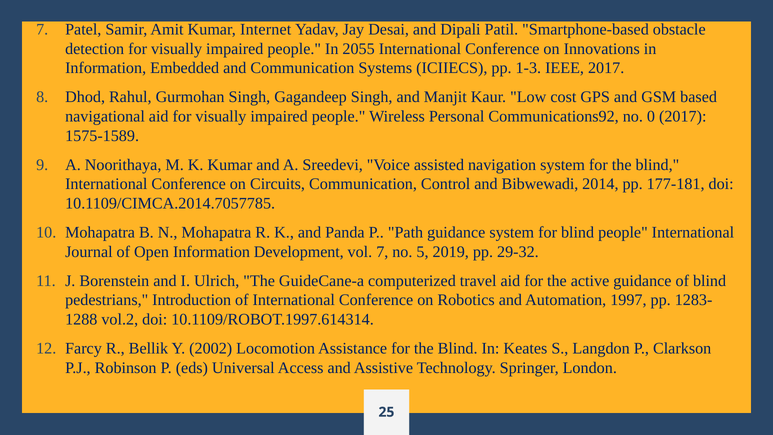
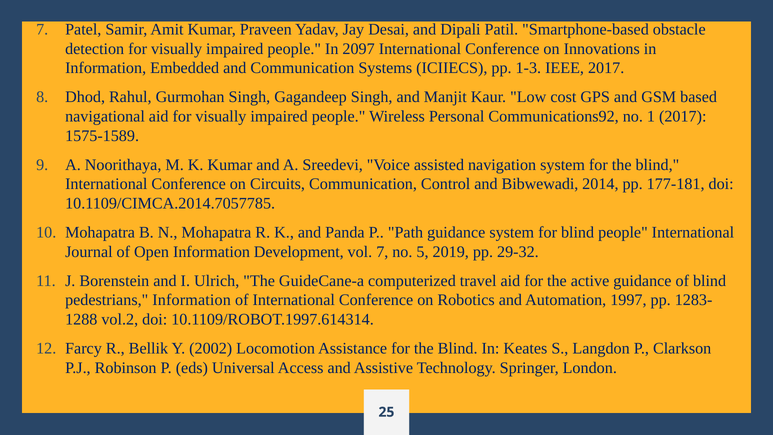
Internet: Internet -> Praveen
2055: 2055 -> 2097
0: 0 -> 1
pedestrians Introduction: Introduction -> Information
